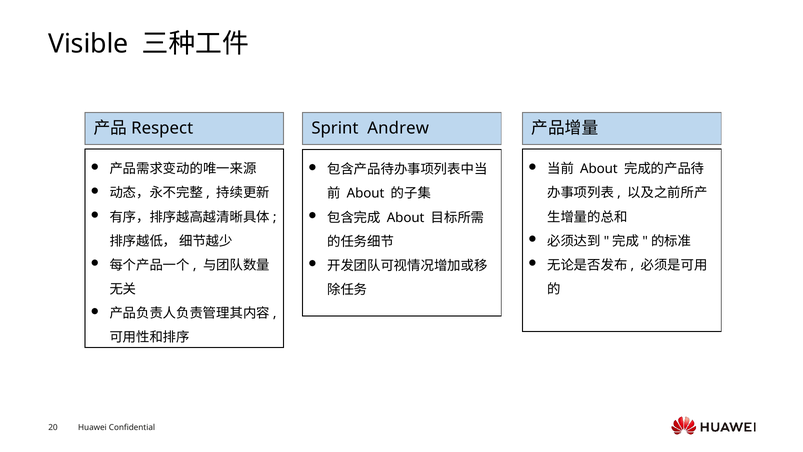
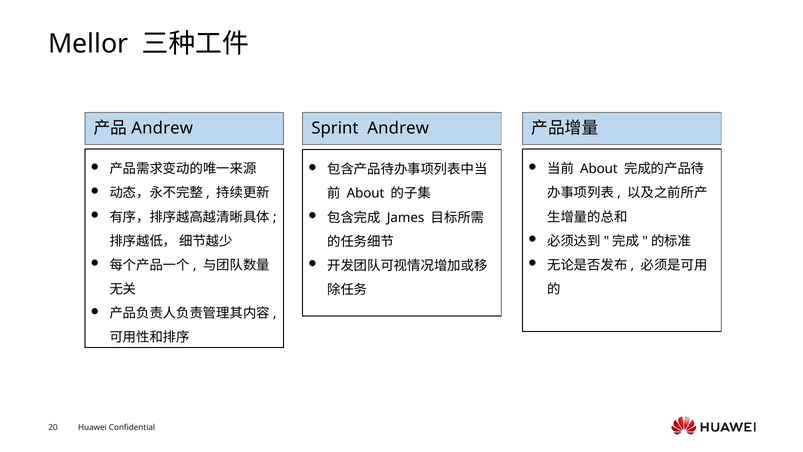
Visible: Visible -> Mellor
Respect at (162, 128): Respect -> Andrew
About at (406, 217): About -> James
